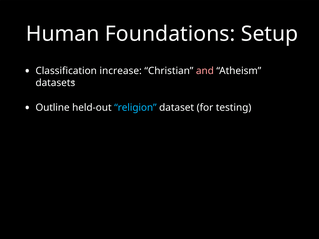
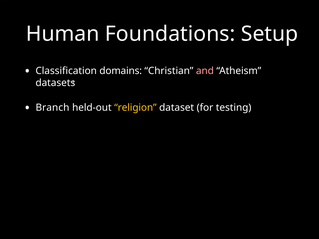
increase: increase -> domains
Outline: Outline -> Branch
religion colour: light blue -> yellow
